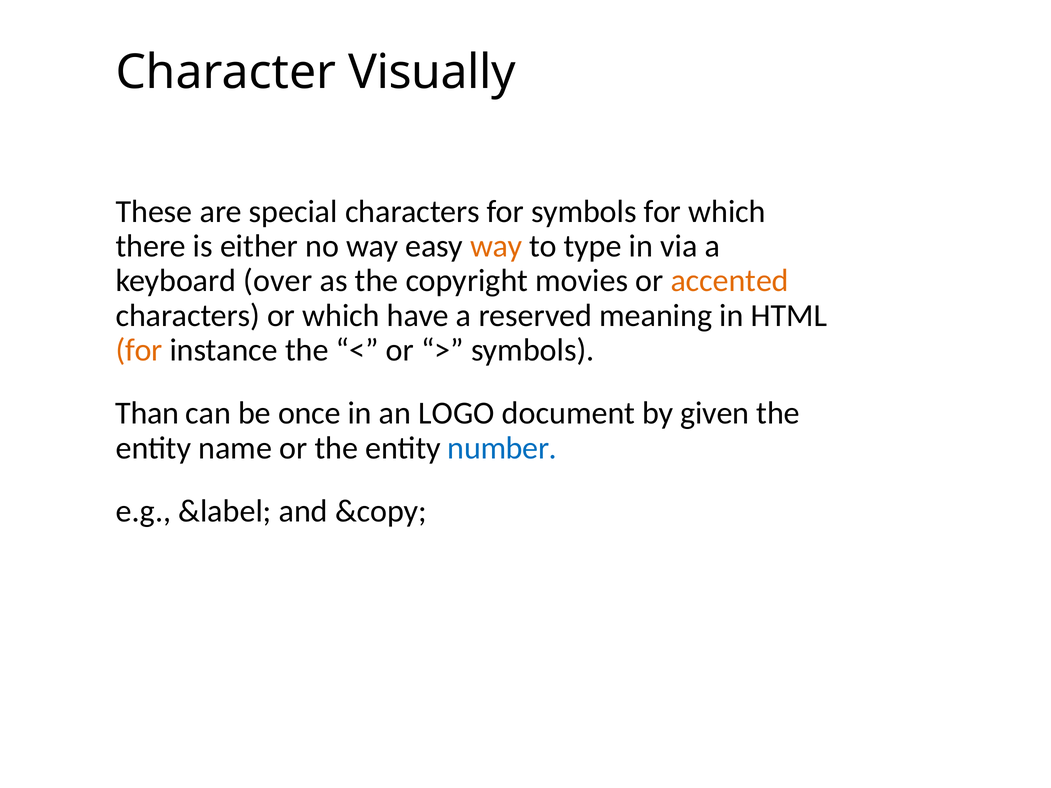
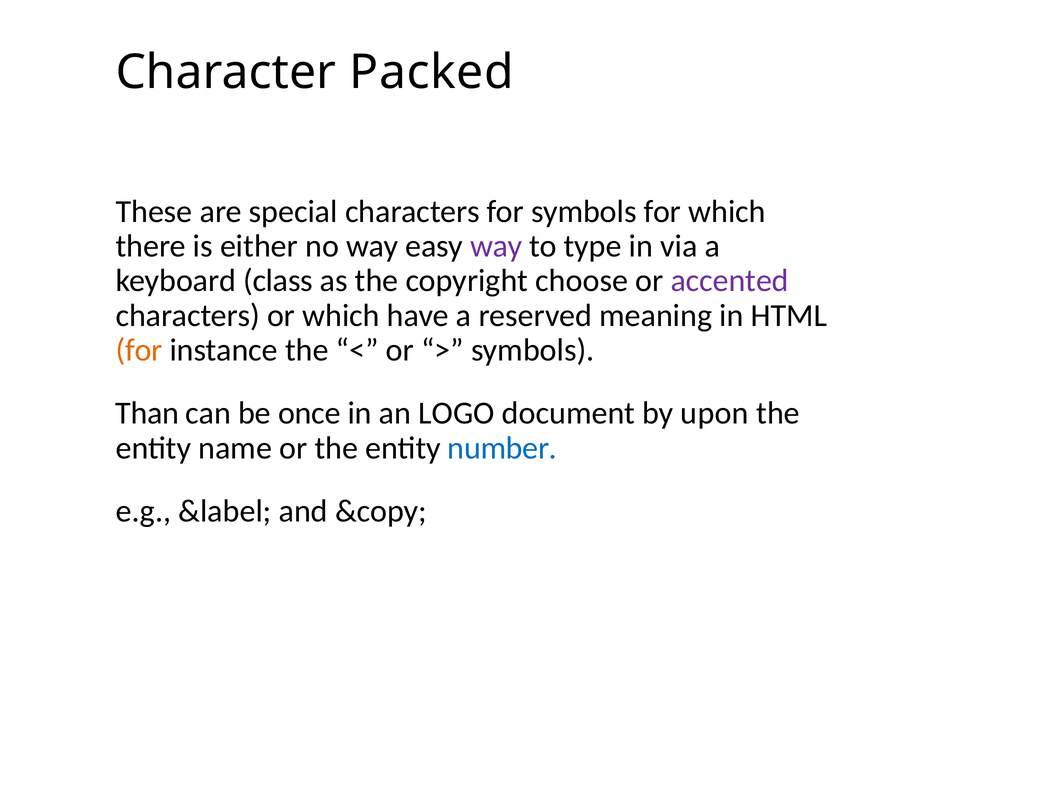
Visually: Visually -> Packed
way at (496, 246) colour: orange -> purple
over: over -> class
movies: movies -> choose
accented colour: orange -> purple
given: given -> upon
